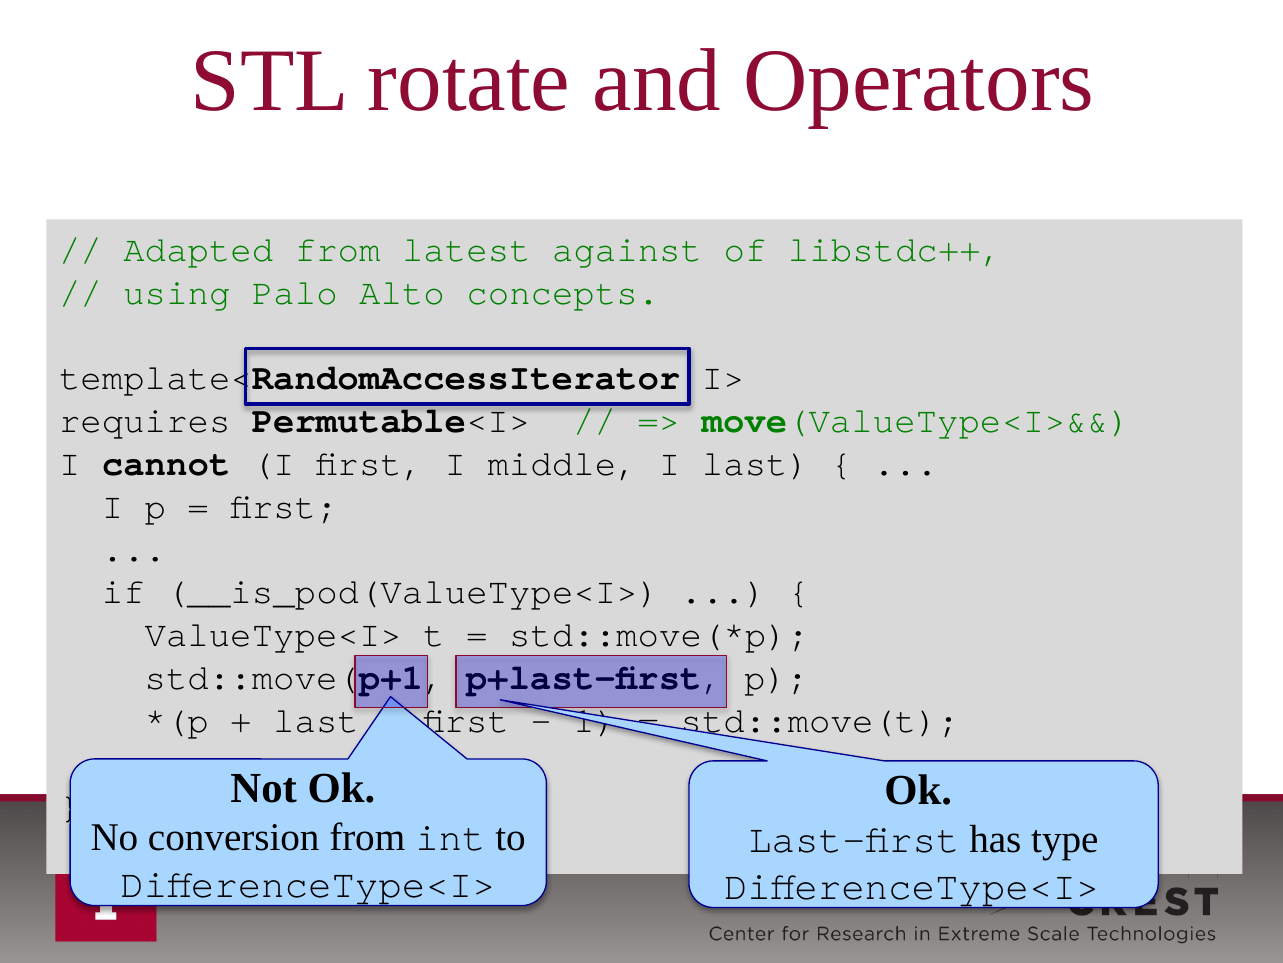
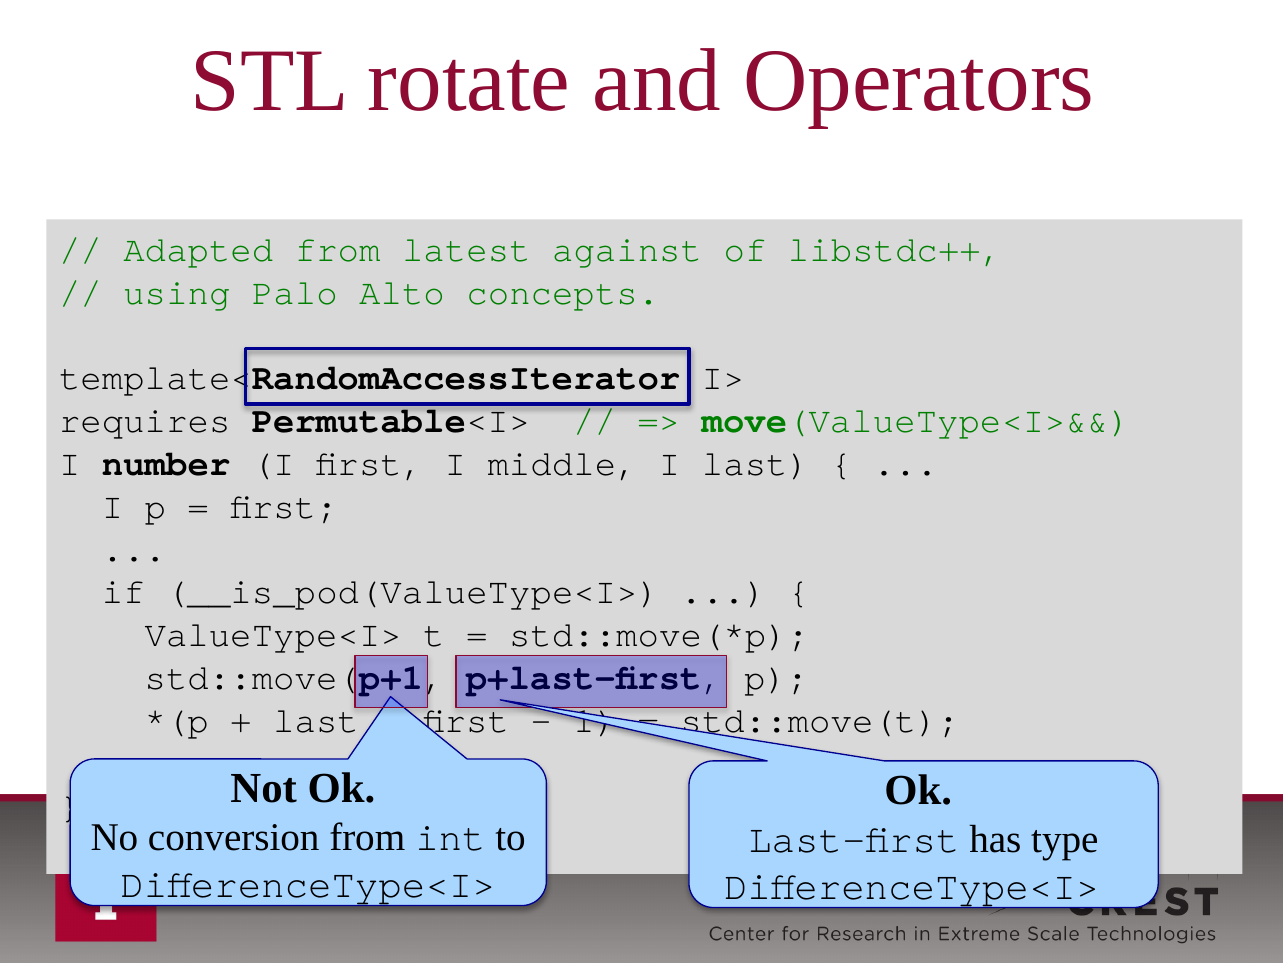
cannot: cannot -> number
